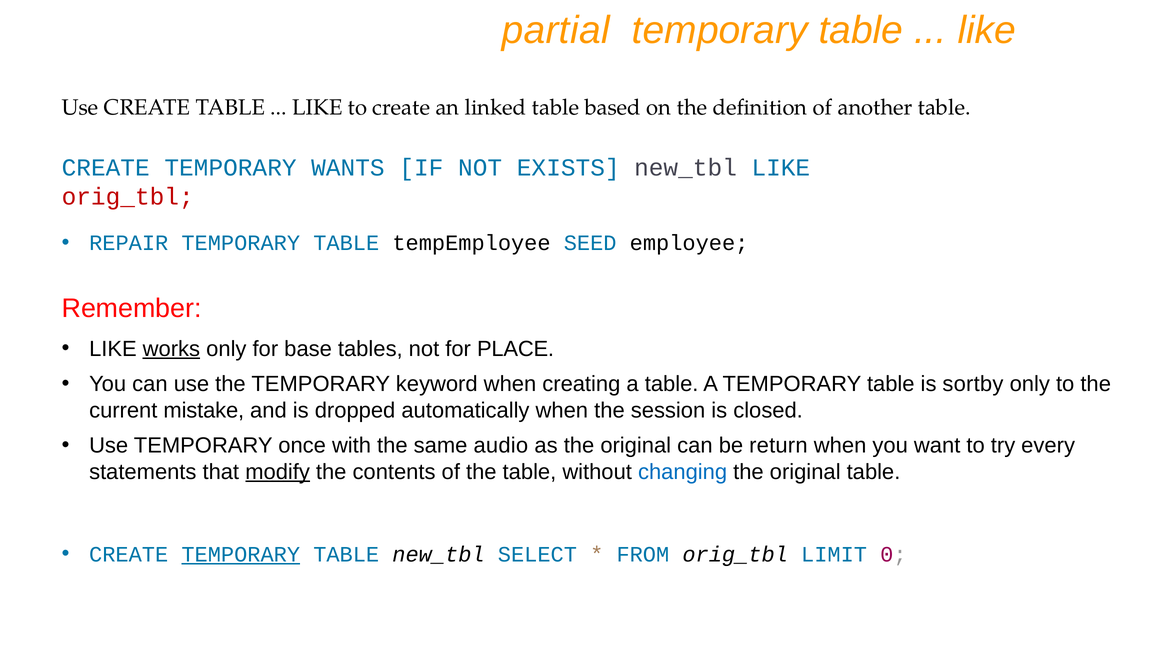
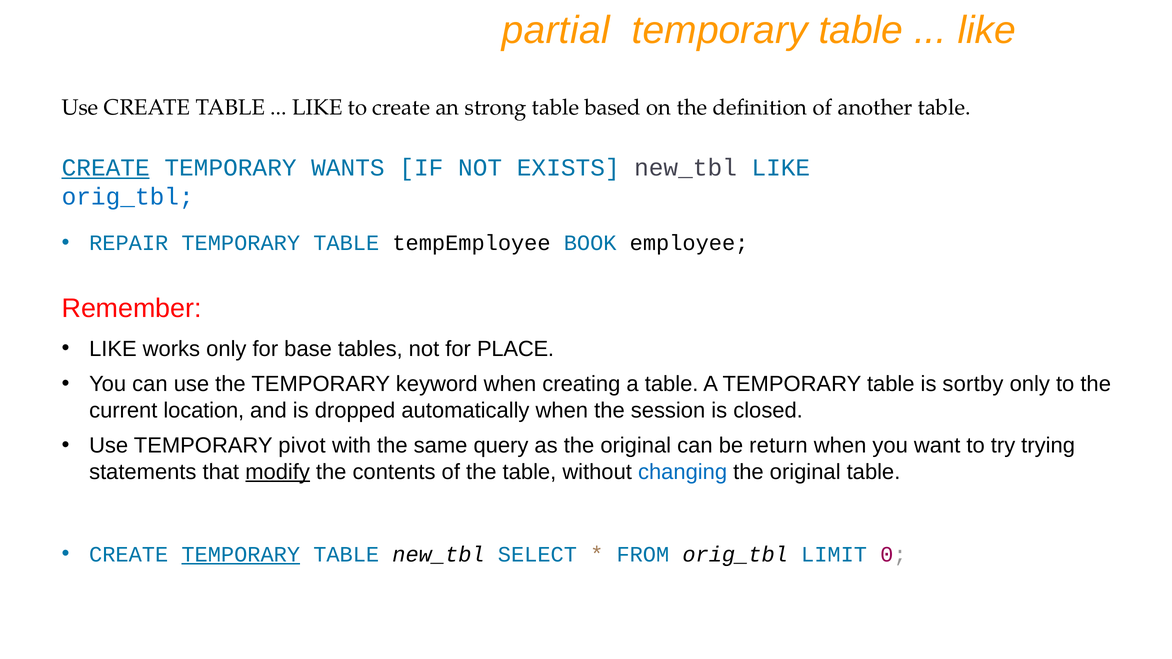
linked: linked -> strong
CREATE at (106, 168) underline: none -> present
orig_tbl at (128, 197) colour: red -> blue
SEED: SEED -> BOOK
works underline: present -> none
mistake: mistake -> location
once: once -> pivot
audio: audio -> query
every: every -> trying
